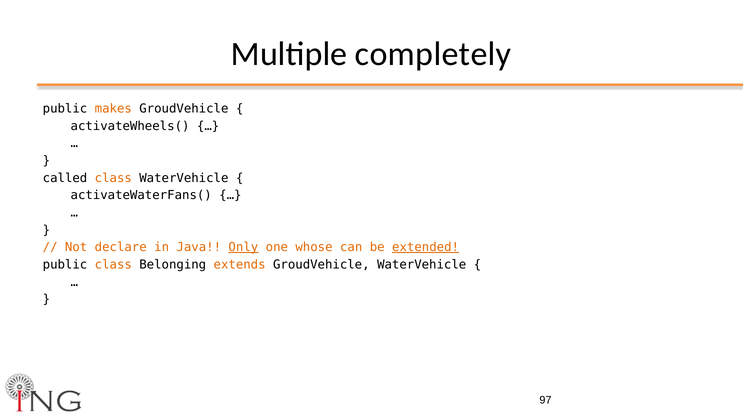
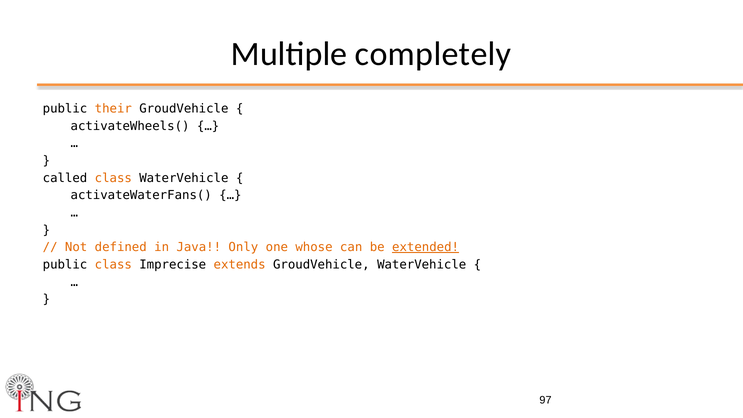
makes: makes -> their
declare: declare -> defined
Only underline: present -> none
Belonging: Belonging -> Imprecise
